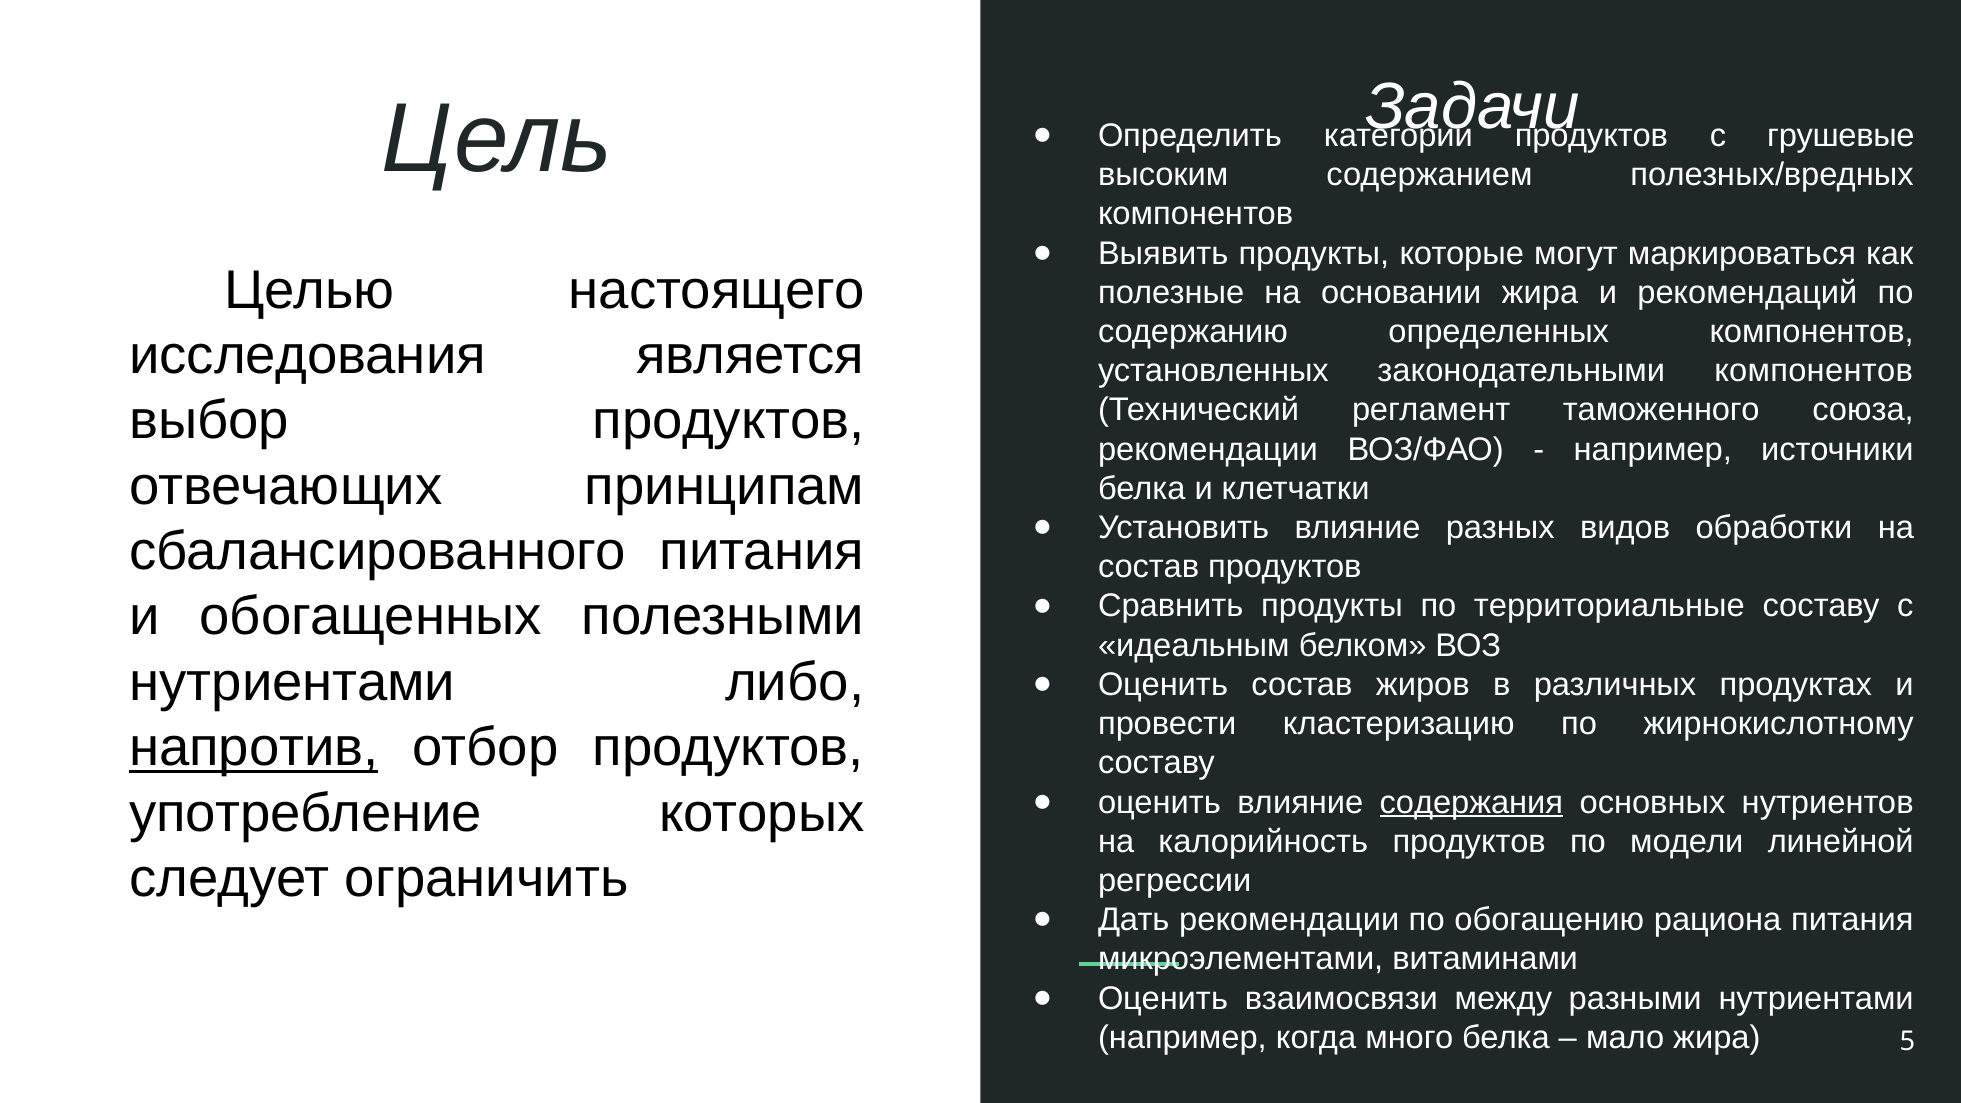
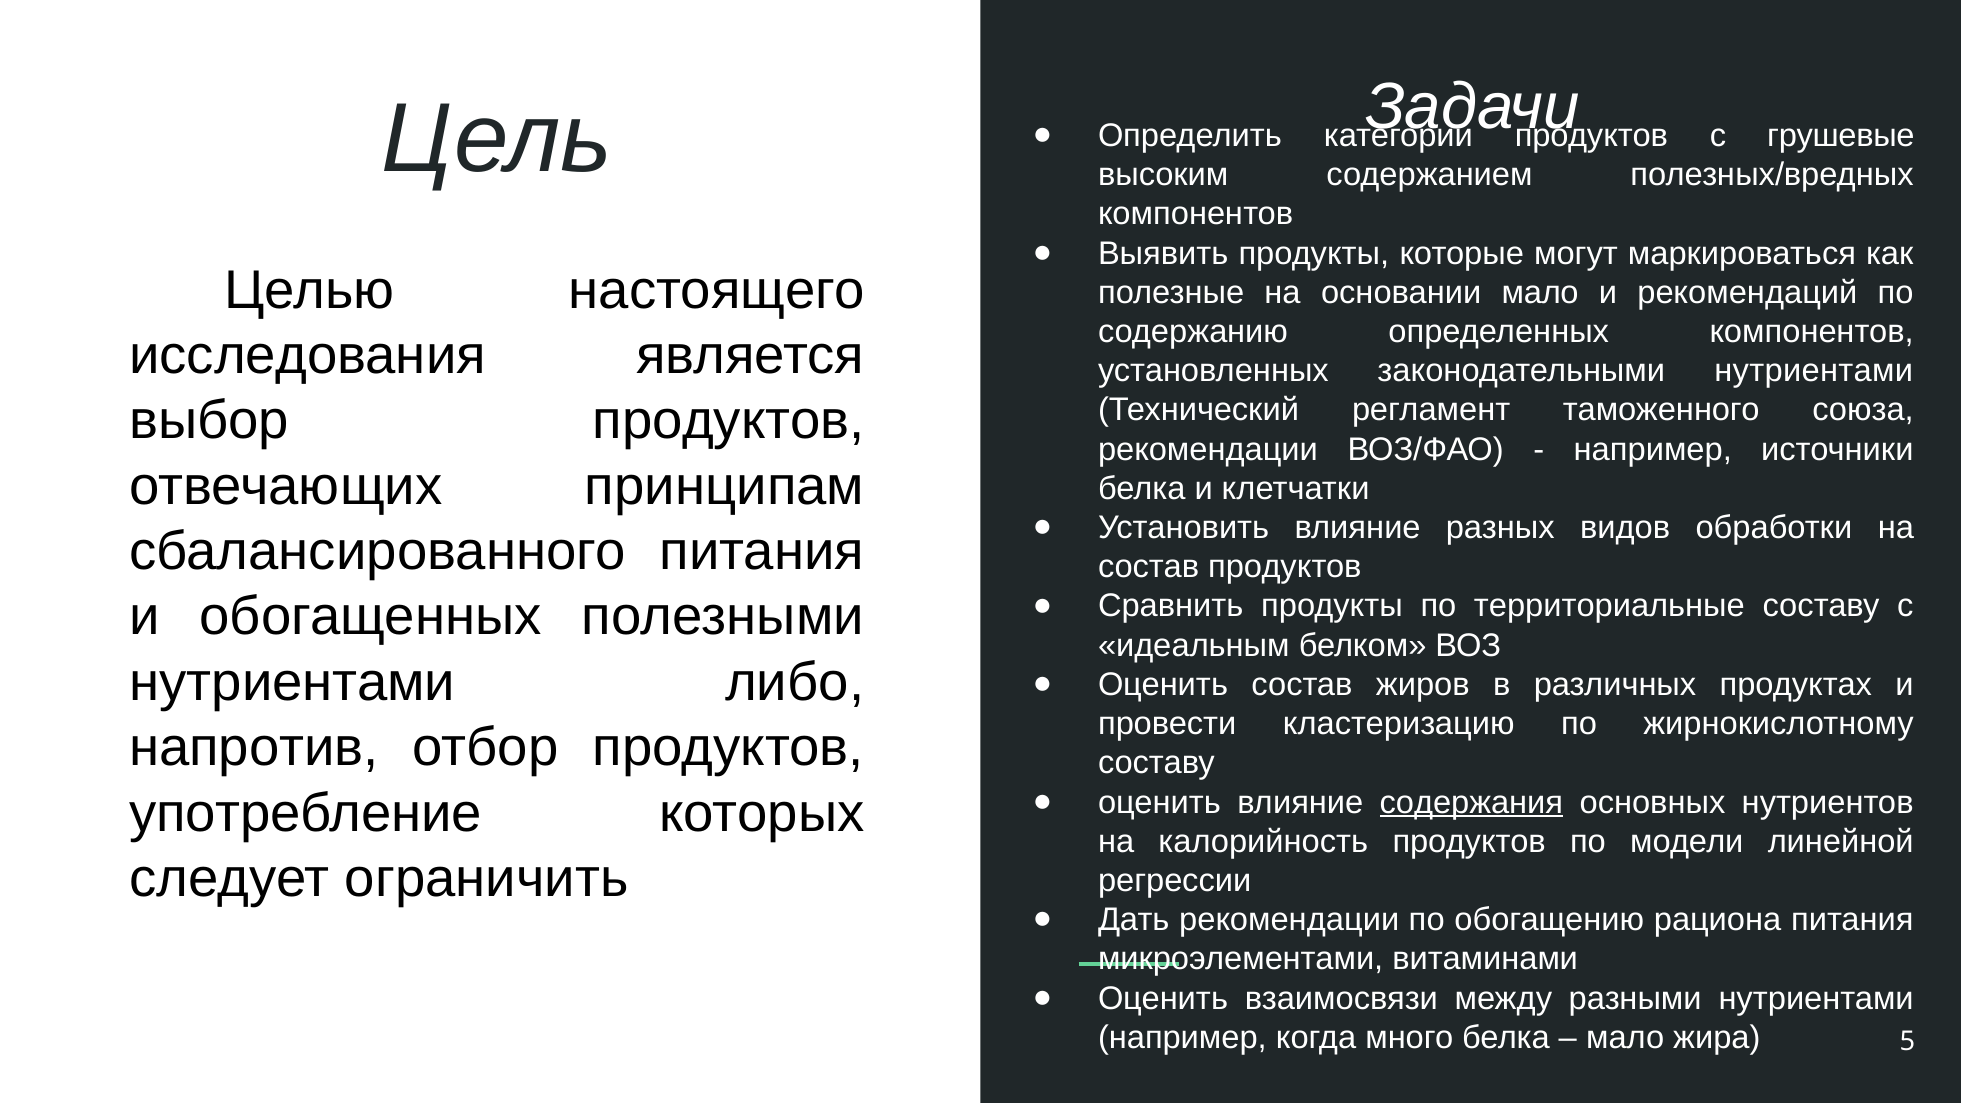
основании жира: жира -> мало
законодательными компонентов: компонентов -> нутриентами
напротив underline: present -> none
